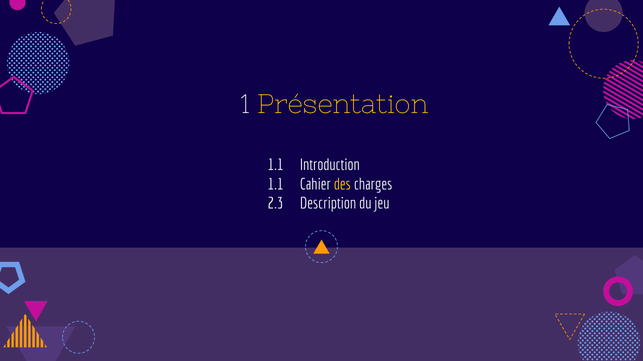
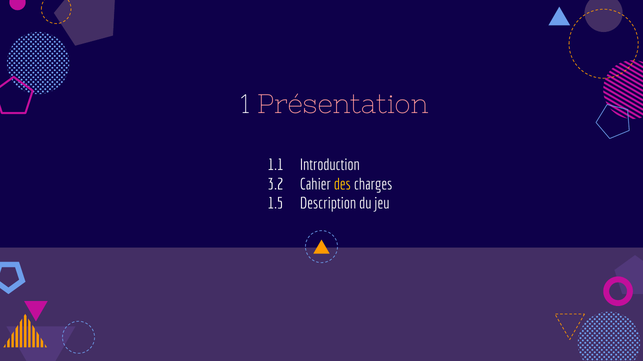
Présentation colour: yellow -> pink
1.1 at (276, 185): 1.1 -> 3.2
2.3: 2.3 -> 1.5
